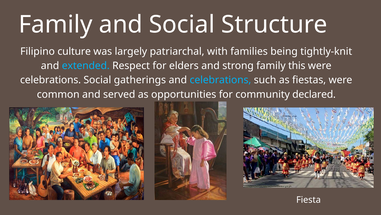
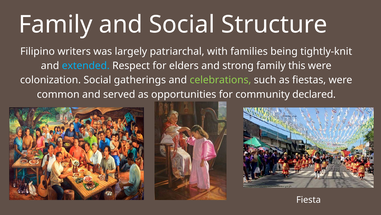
culture: culture -> writers
celebrations at (51, 80): celebrations -> colonization
celebrations at (220, 80) colour: light blue -> light green
